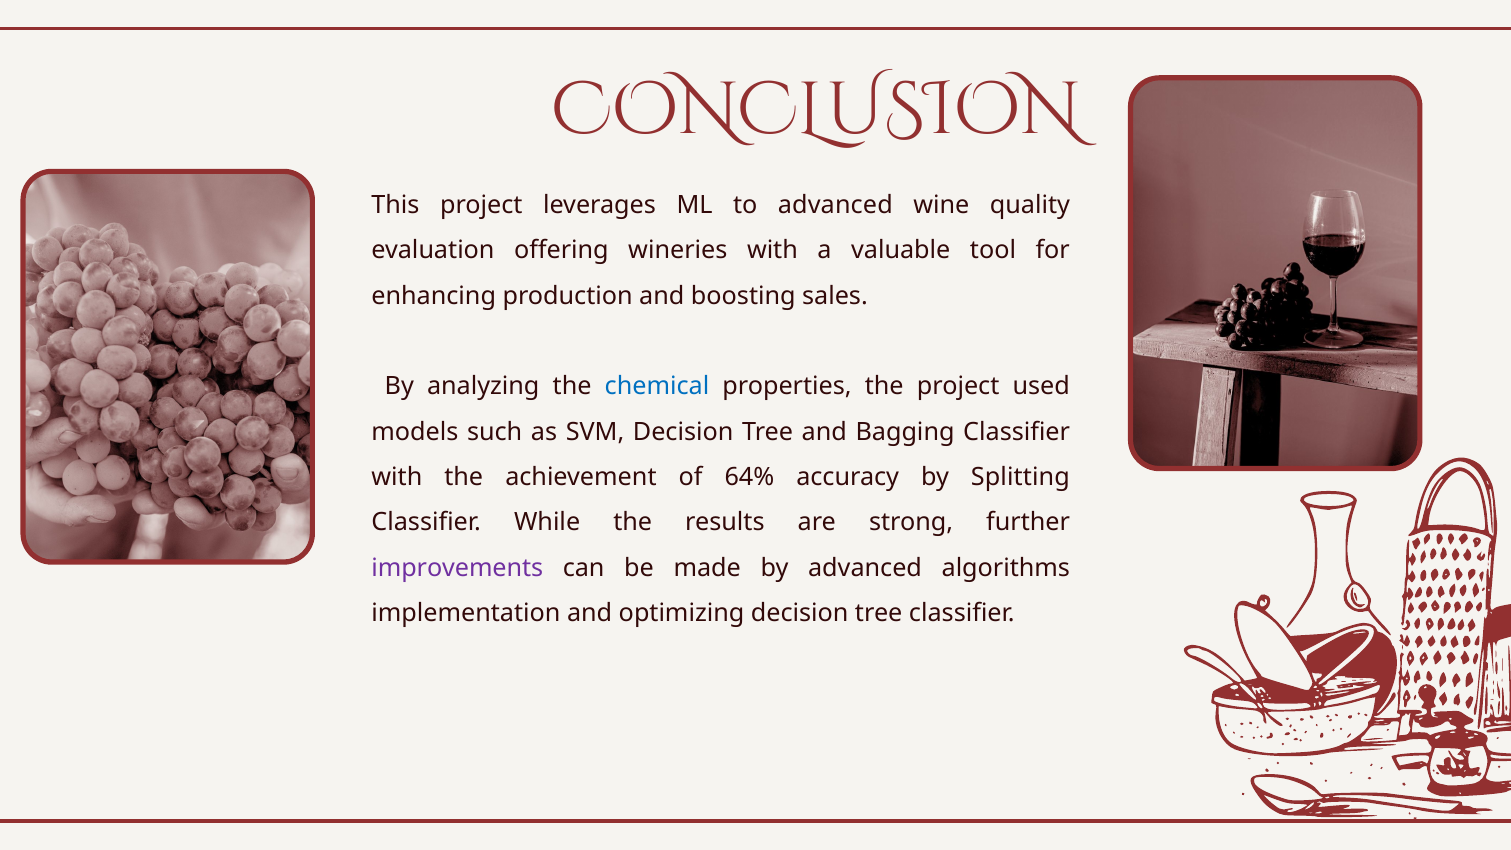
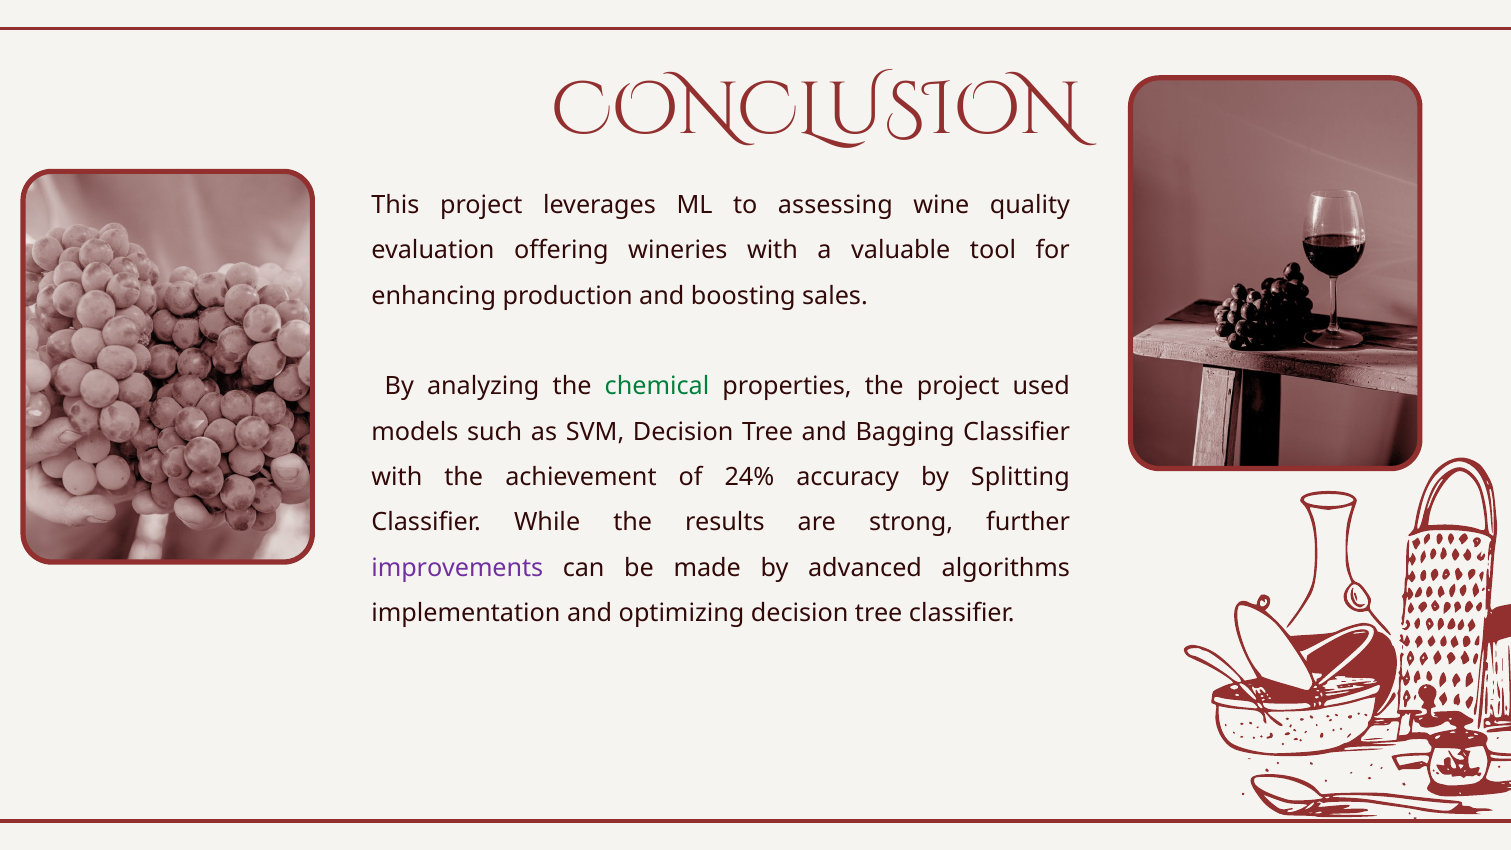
to advanced: advanced -> assessing
chemical colour: blue -> green
64%: 64% -> 24%
